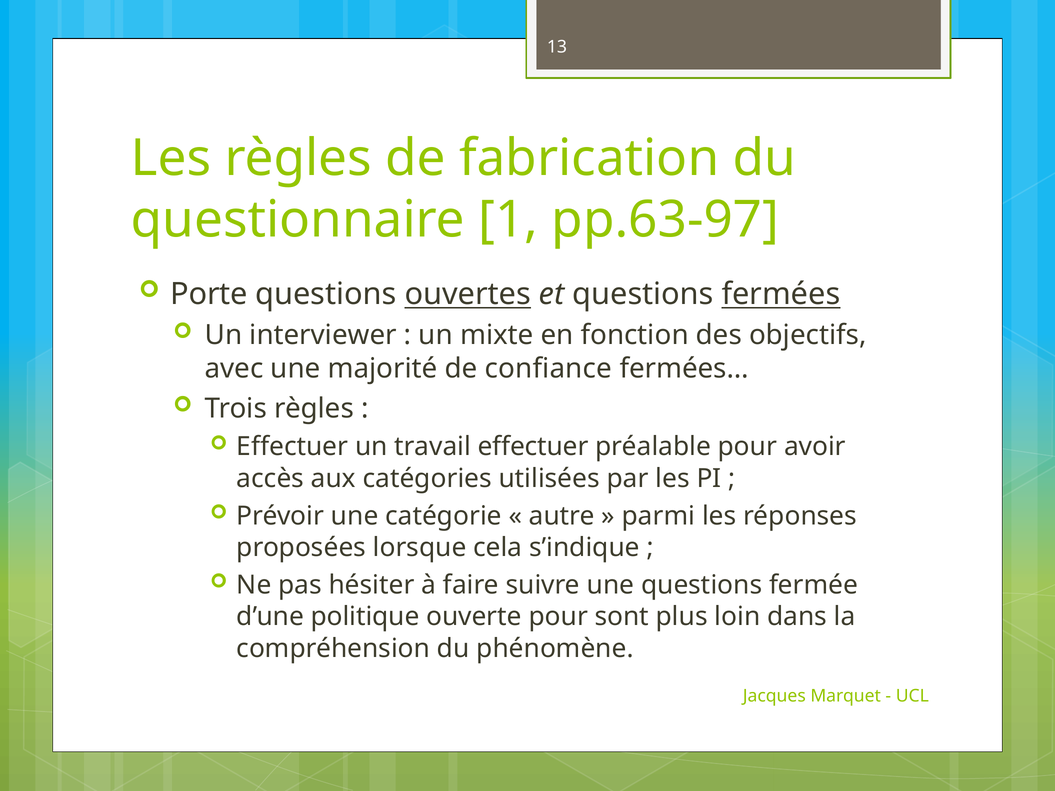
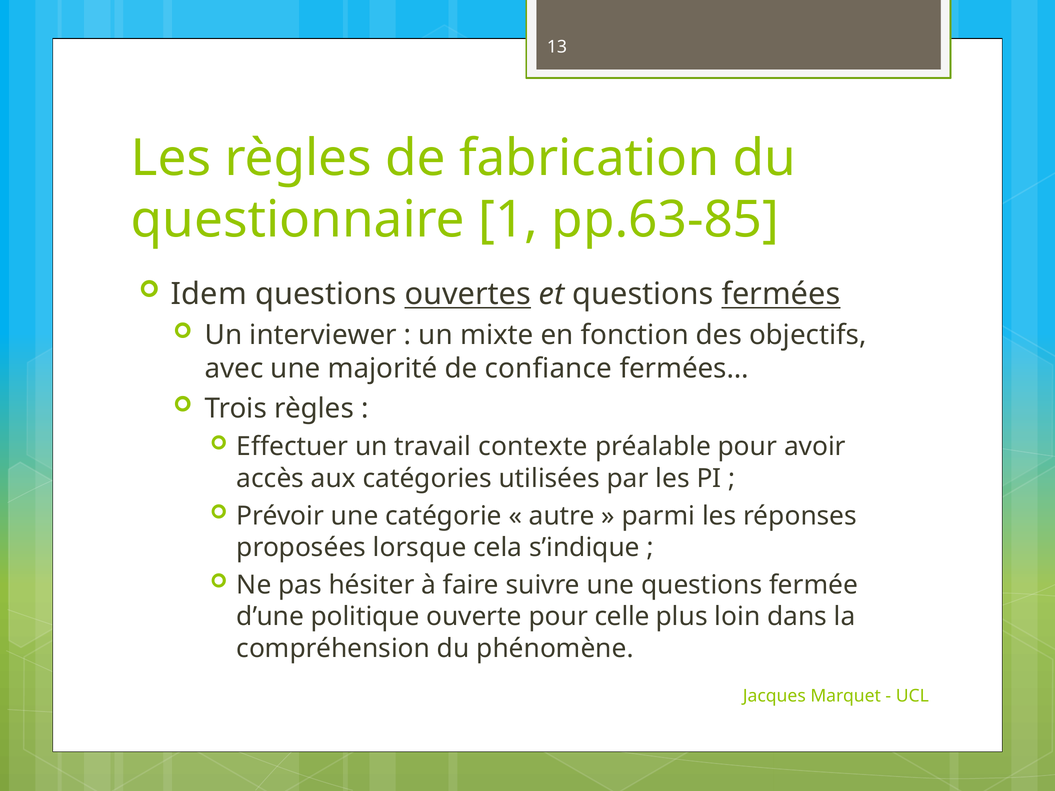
pp.63-97: pp.63-97 -> pp.63-85
Porte: Porte -> Idem
travail effectuer: effectuer -> contexte
sont: sont -> celle
